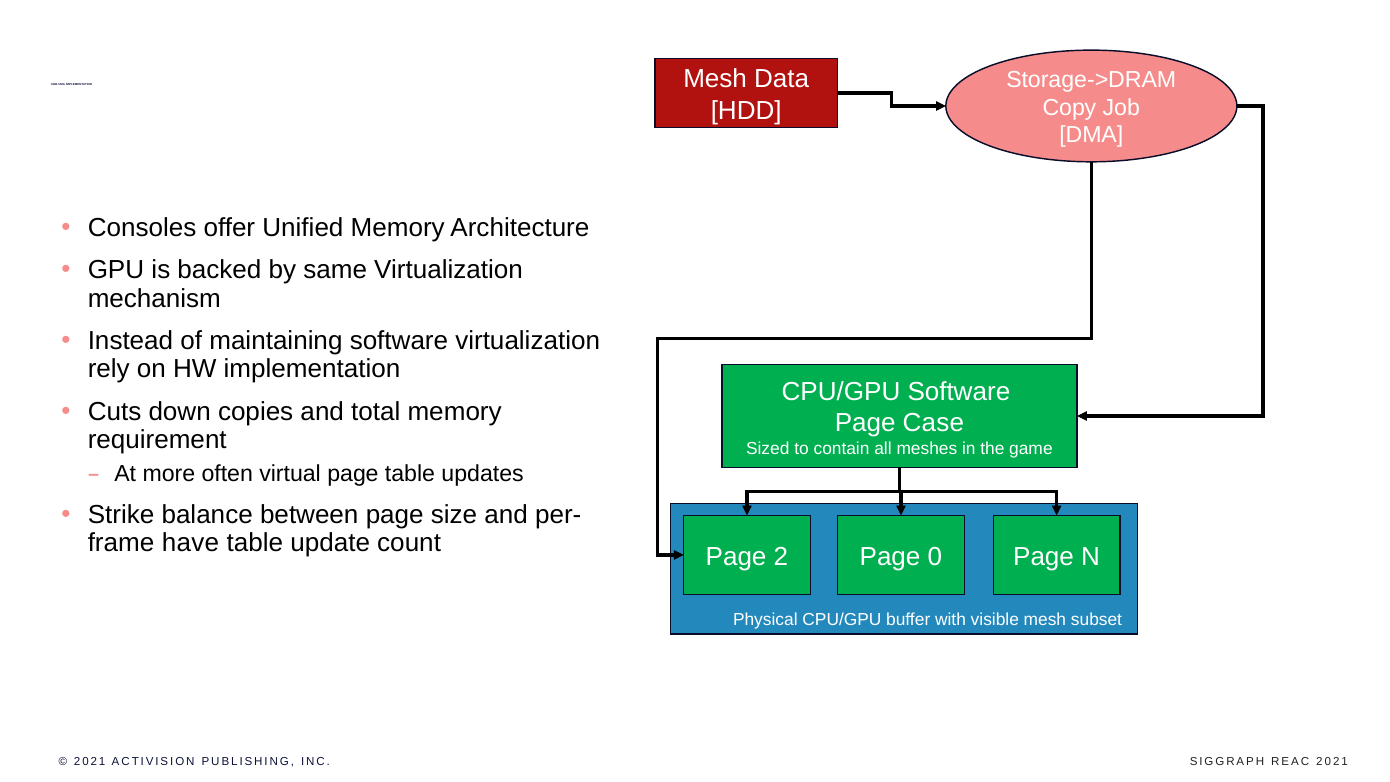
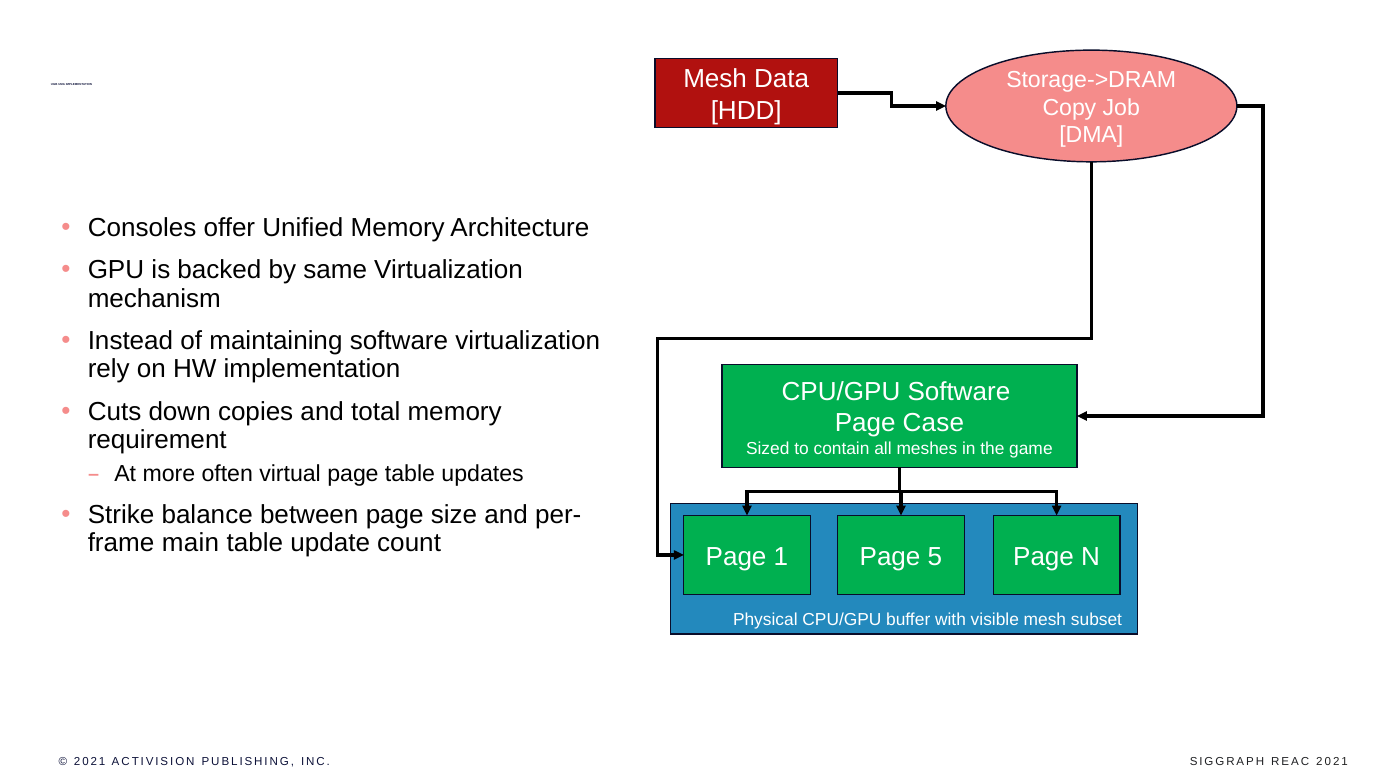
have: have -> main
2: 2 -> 1
0: 0 -> 5
